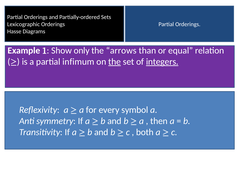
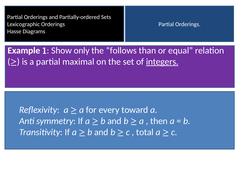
arrows: arrows -> follows
infimum: infimum -> maximal
the at (115, 62) underline: present -> none
symbol: symbol -> toward
both: both -> total
